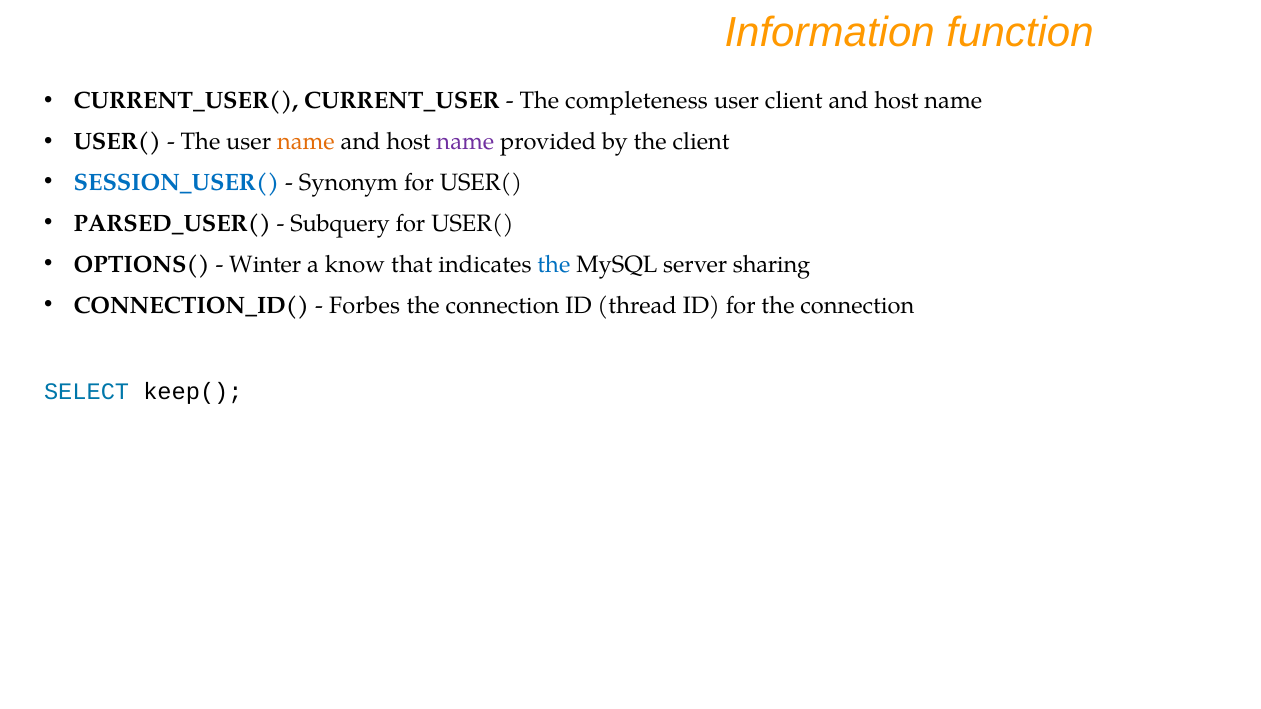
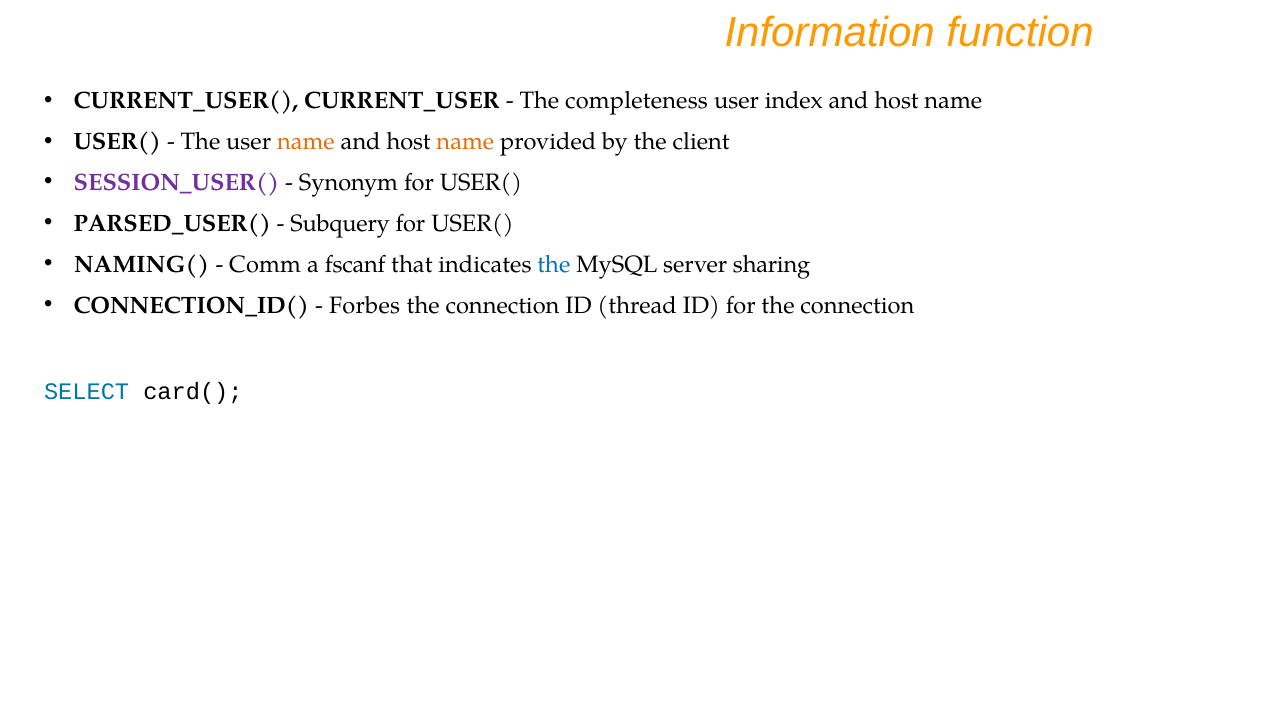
user client: client -> index
name at (465, 142) colour: purple -> orange
SESSION_USER( colour: blue -> purple
OPTIONS(: OPTIONS( -> NAMING(
Winter: Winter -> Comm
know: know -> fscanf
keep(: keep( -> card(
